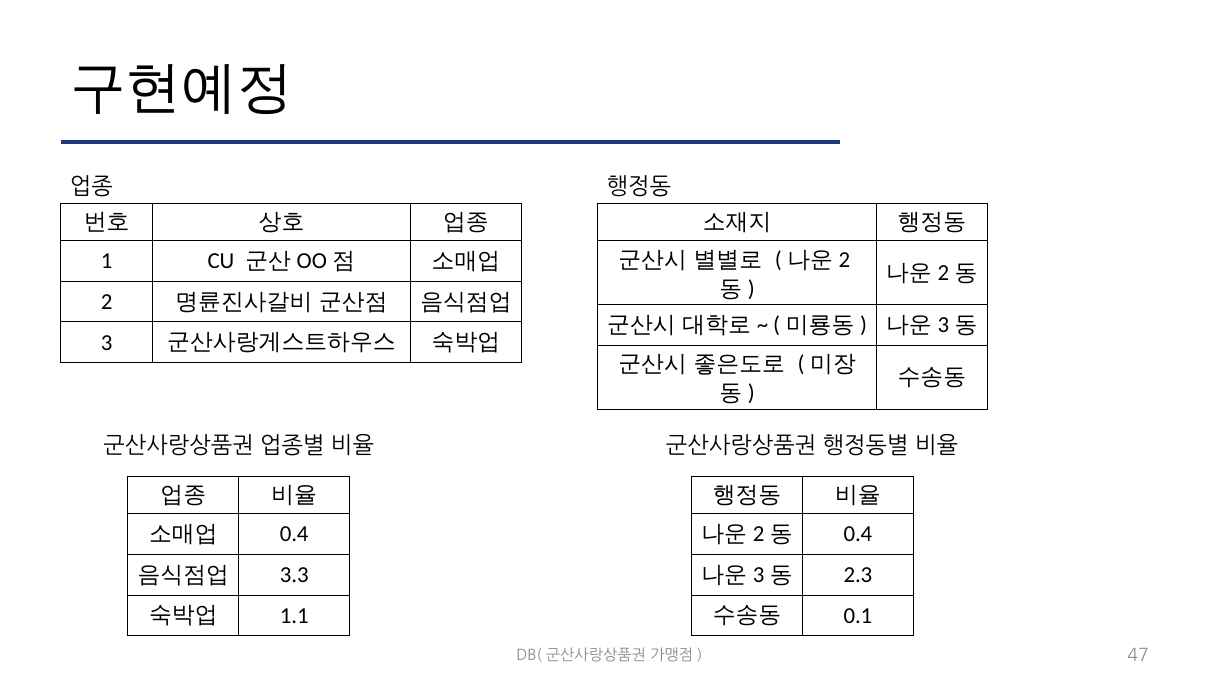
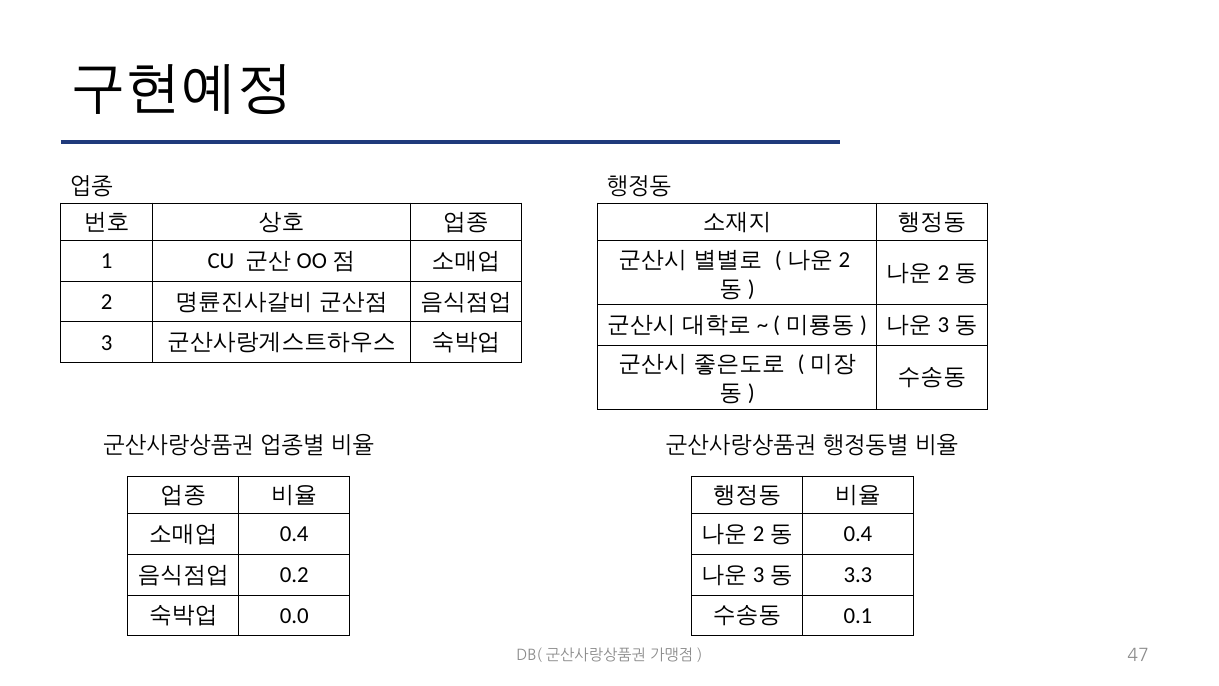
3.3: 3.3 -> 0.2
2.3: 2.3 -> 3.3
1.1: 1.1 -> 0.0
